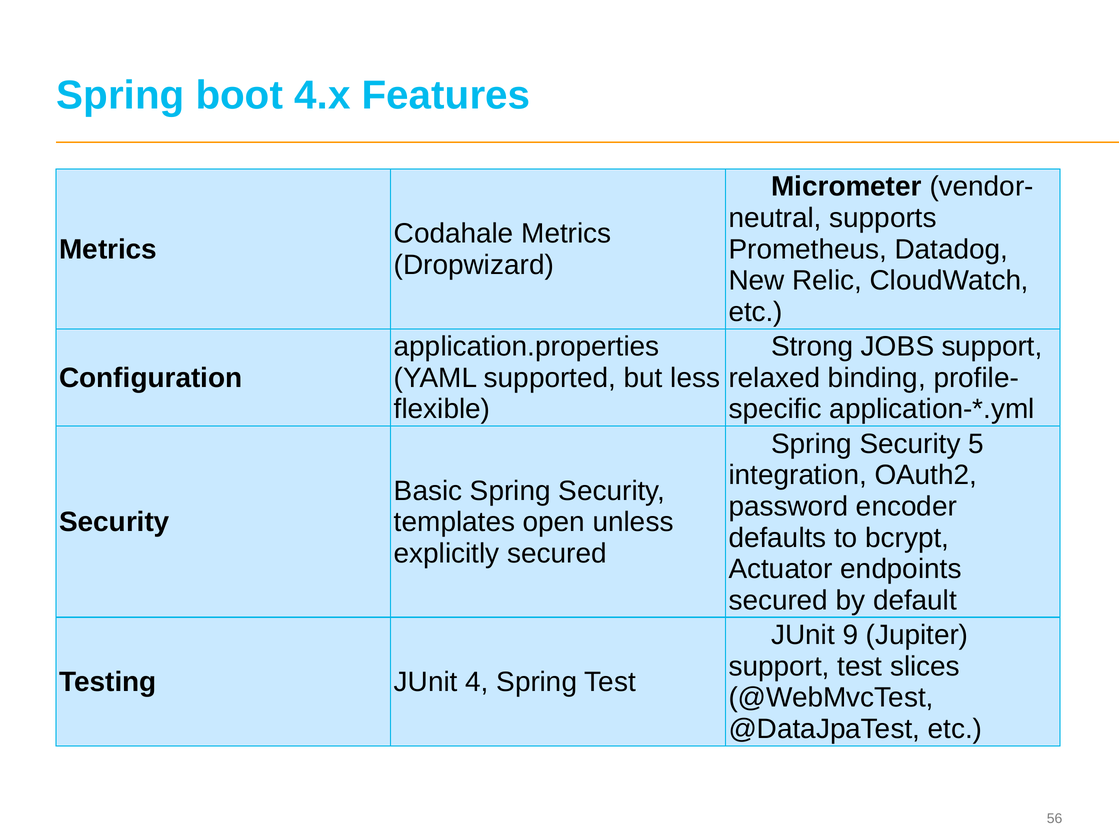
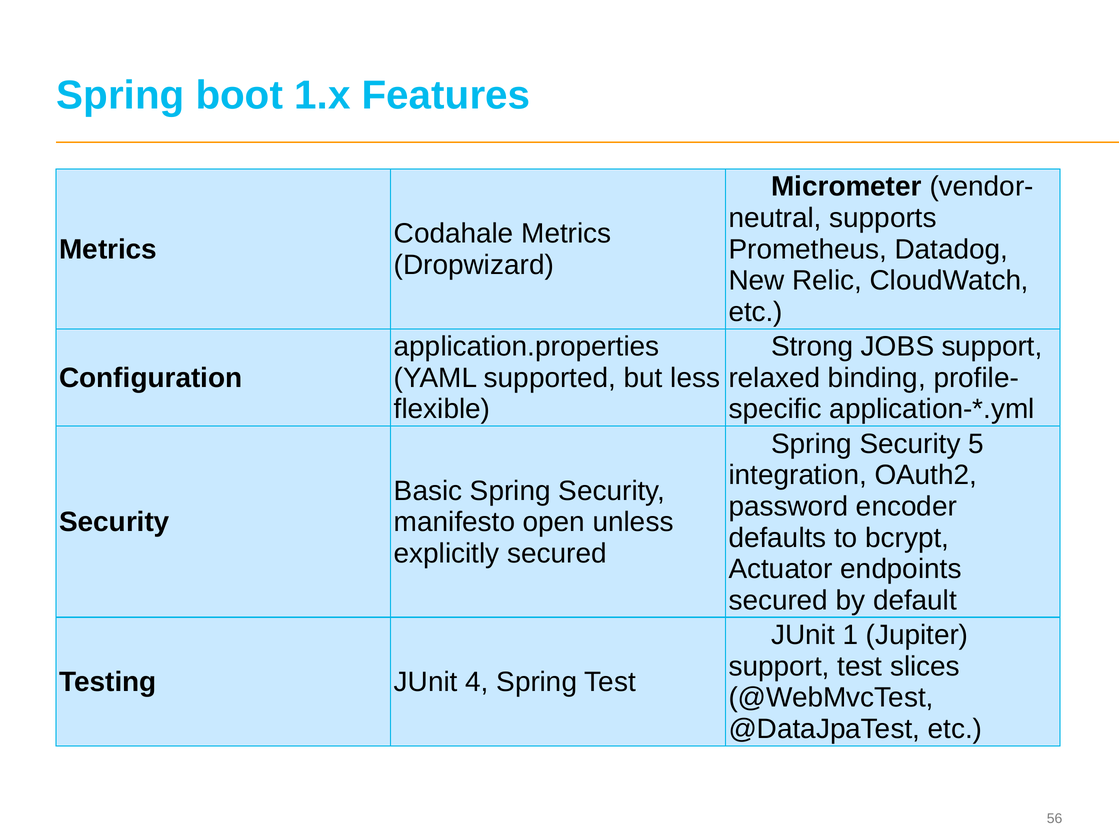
4.x: 4.x -> 1.x
templates: templates -> manifesto
9: 9 -> 1
